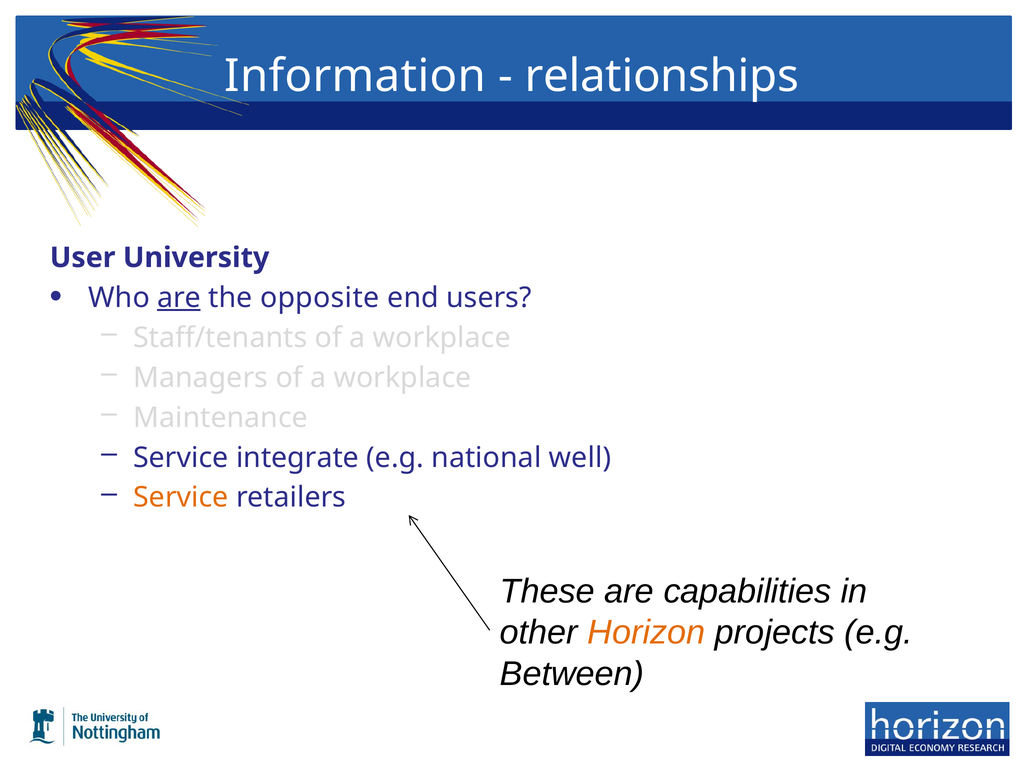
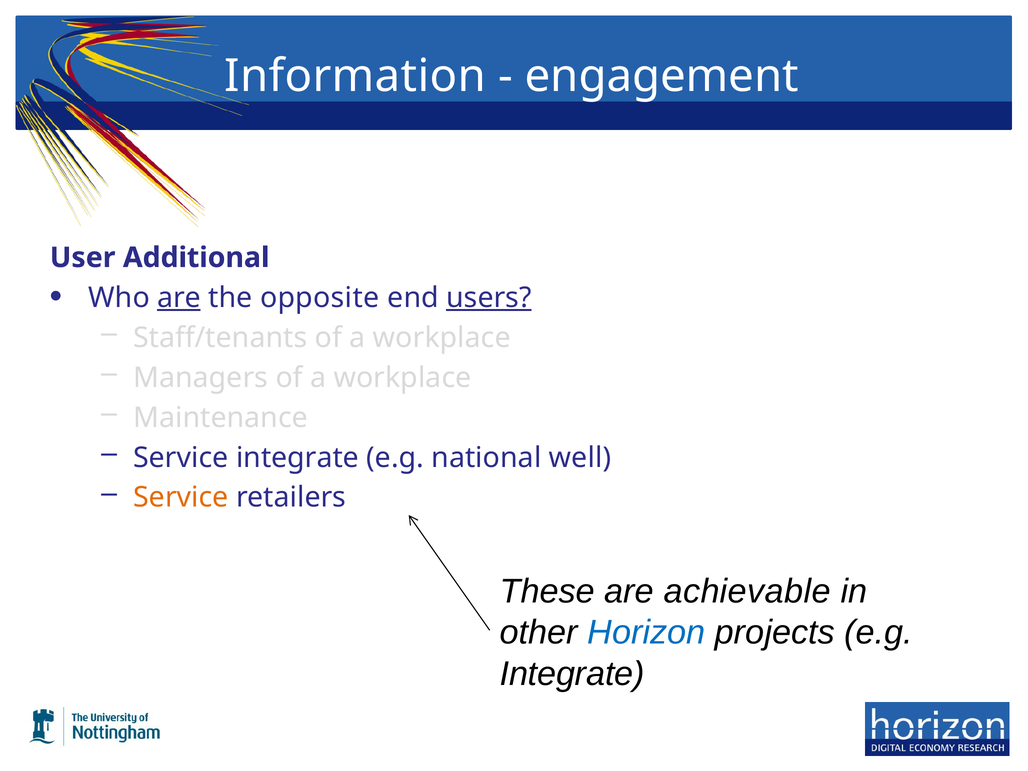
relationships: relationships -> engagement
University: University -> Additional
users underline: none -> present
capabilities: capabilities -> achievable
Horizon colour: orange -> blue
Between at (572, 674): Between -> Integrate
